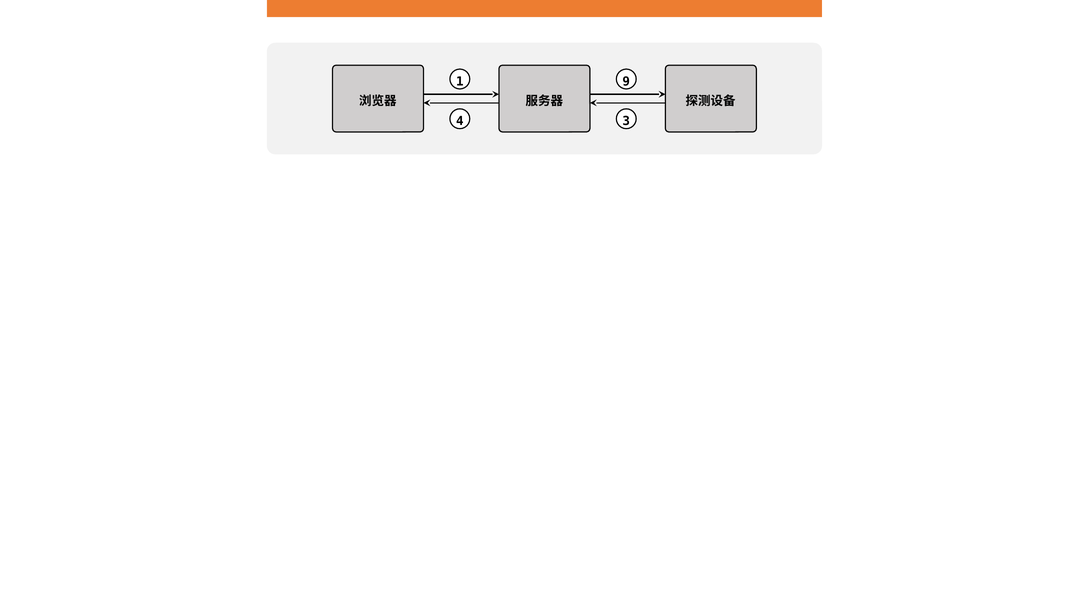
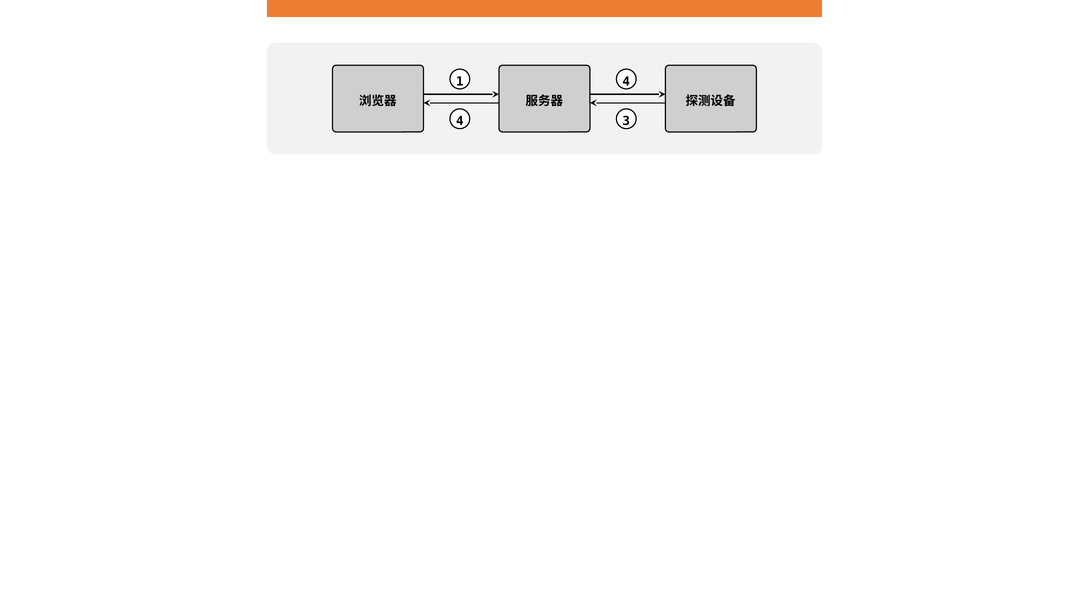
1 9: 9 -> 4
